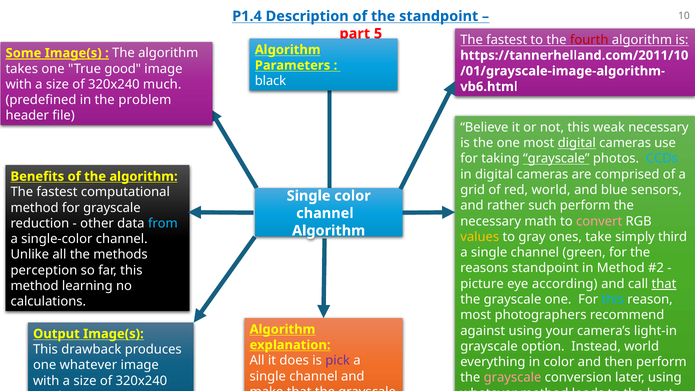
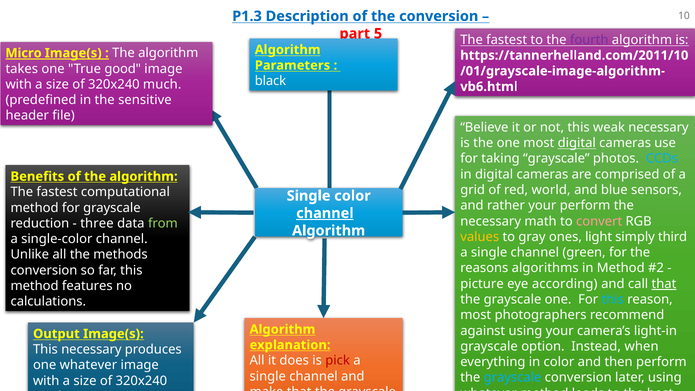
P1.4: P1.4 -> P1.3
the standpoint: standpoint -> conversion
fourth colour: red -> purple
Some: Some -> Micro
problem: problem -> sensitive
grayscale at (556, 159) underline: present -> none
rather such: such -> your
channel at (325, 213) underline: none -> present
other: other -> three
from colour: light blue -> light green
take: take -> light
reasons standpoint: standpoint -> algorithms
perception at (44, 270): perception -> conversion
learning: learning -> features
Instead world: world -> when
This drawback: drawback -> necessary
pick colour: purple -> red
grayscale at (513, 378) colour: pink -> light blue
